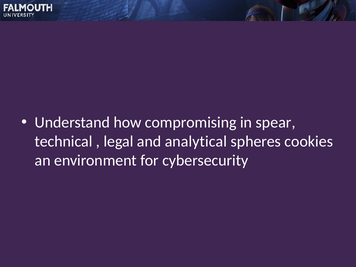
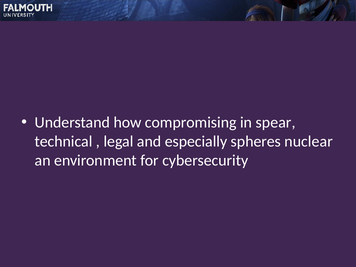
analytical: analytical -> especially
cookies: cookies -> nuclear
